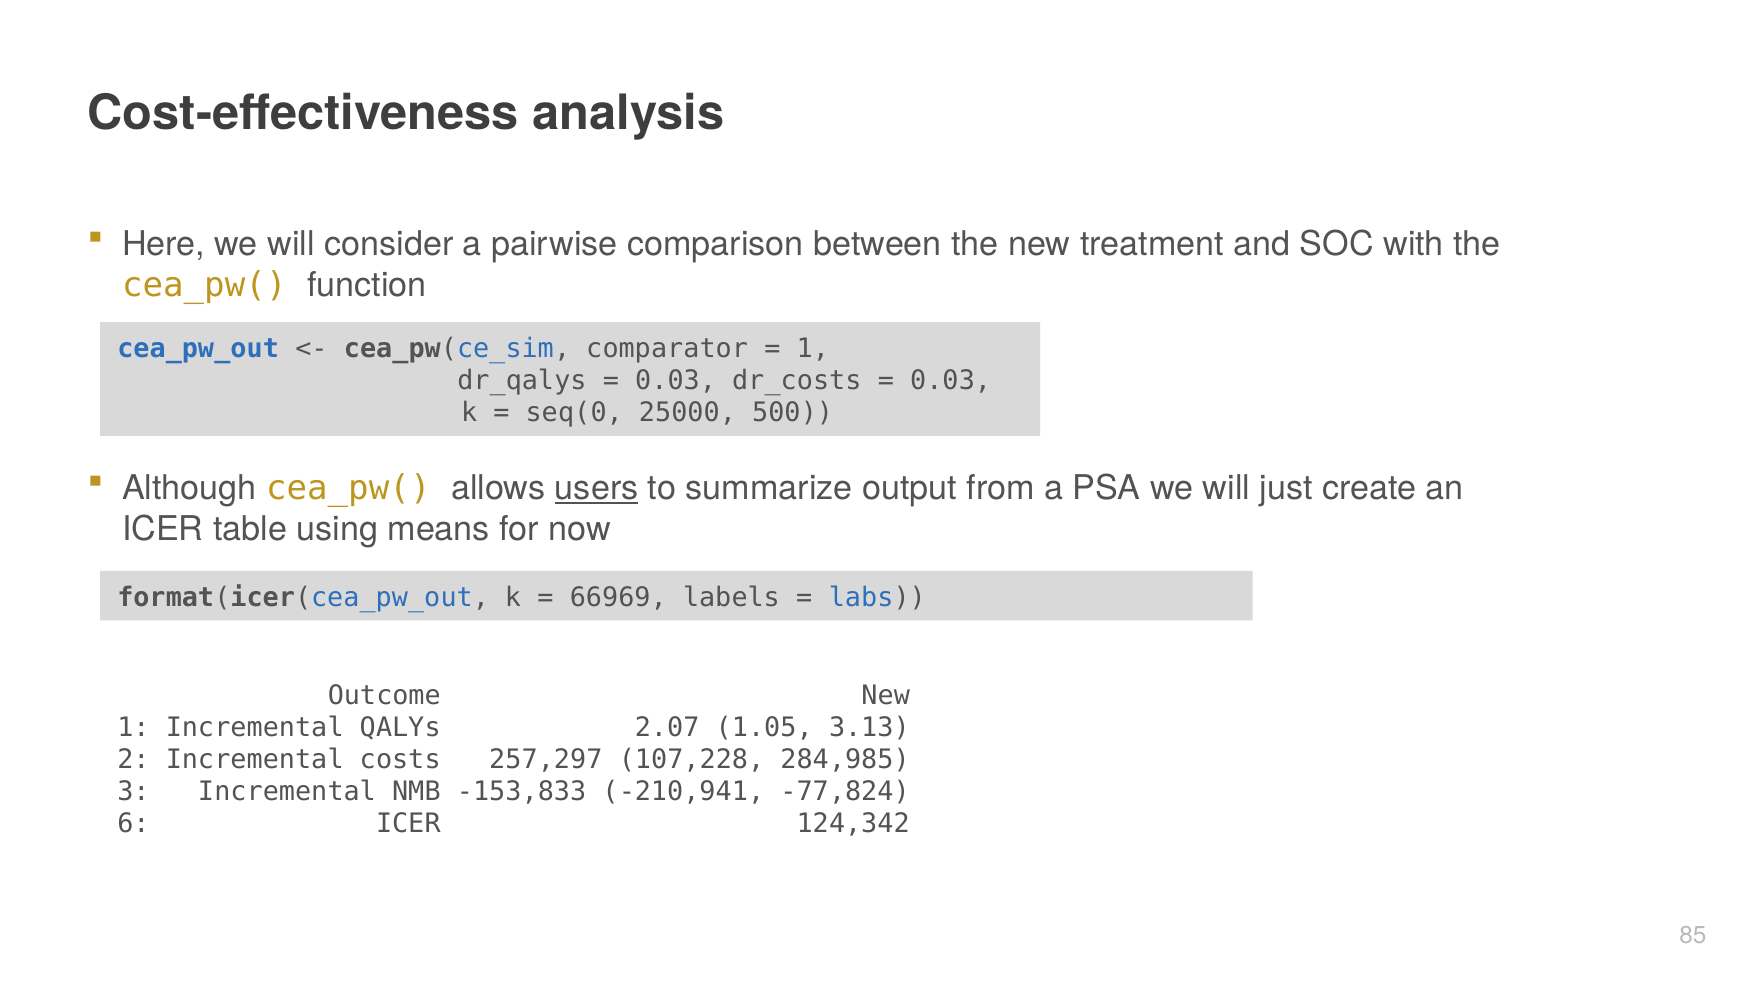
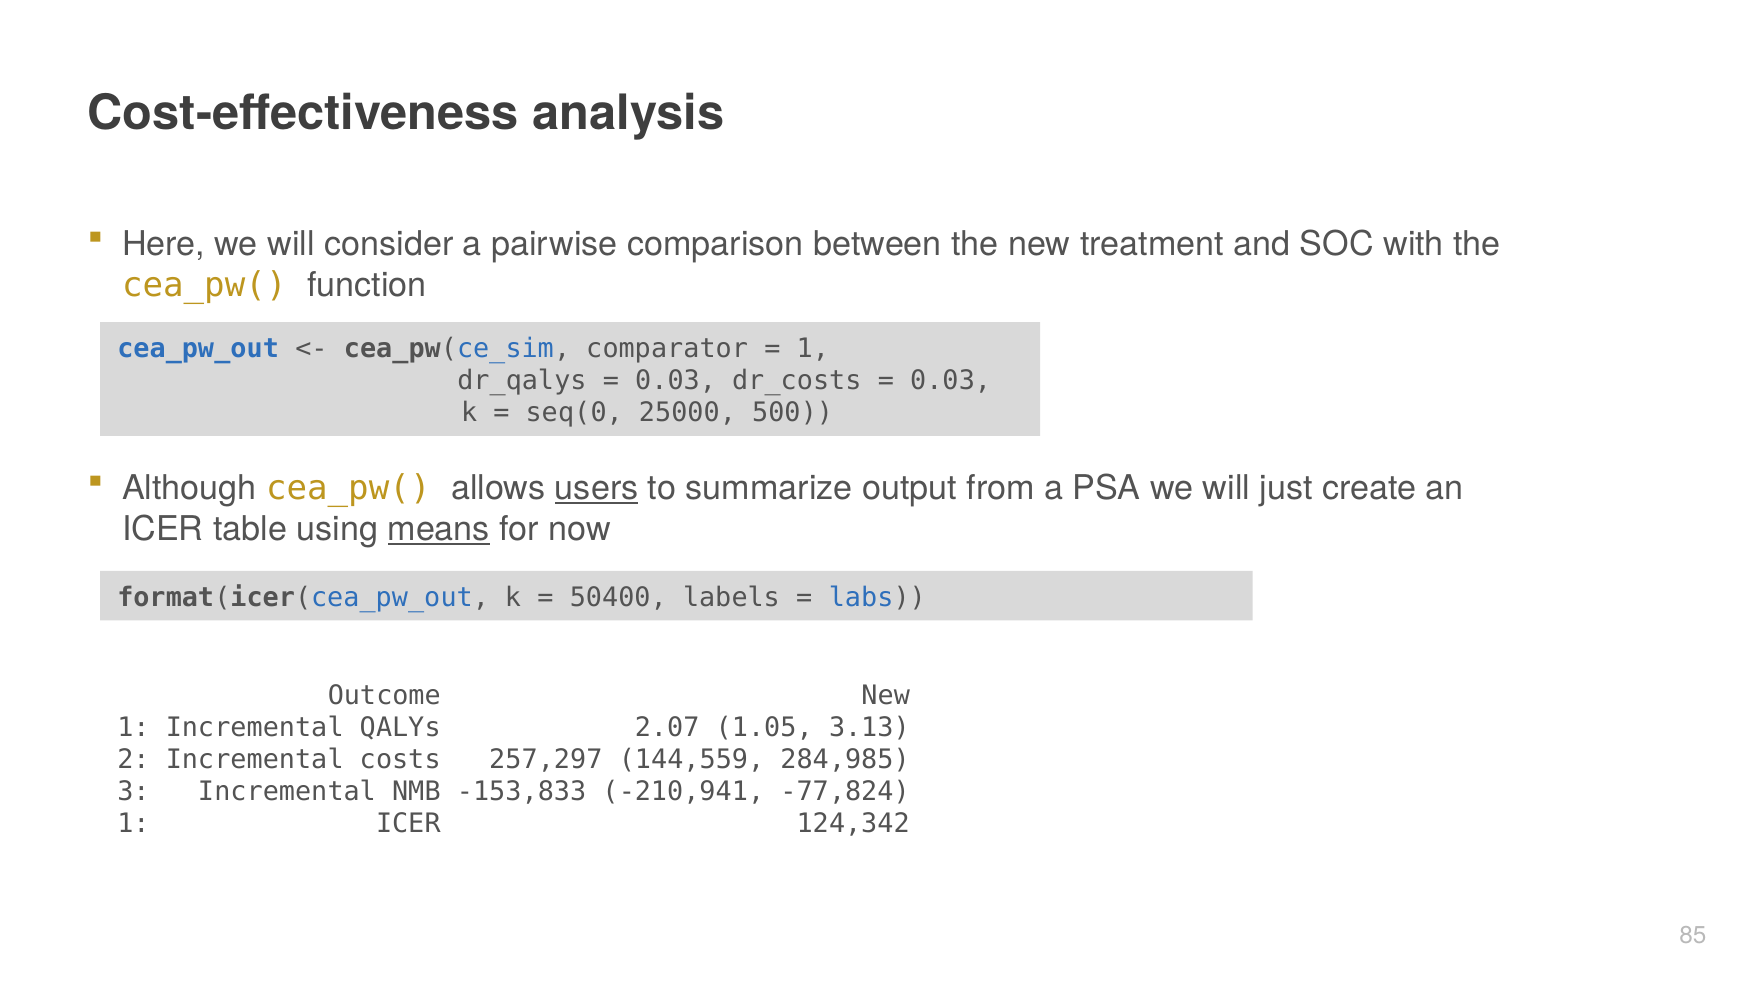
means underline: none -> present
66969: 66969 -> 50400
107,228: 107,228 -> 144,559
6 at (133, 824): 6 -> 1
